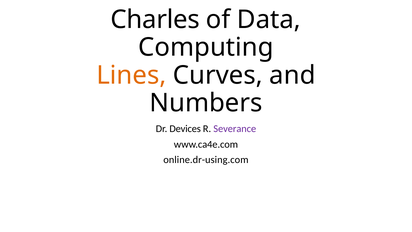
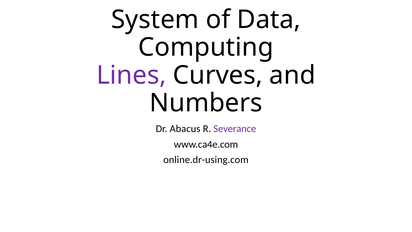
Charles: Charles -> System
Lines colour: orange -> purple
Devices: Devices -> Abacus
